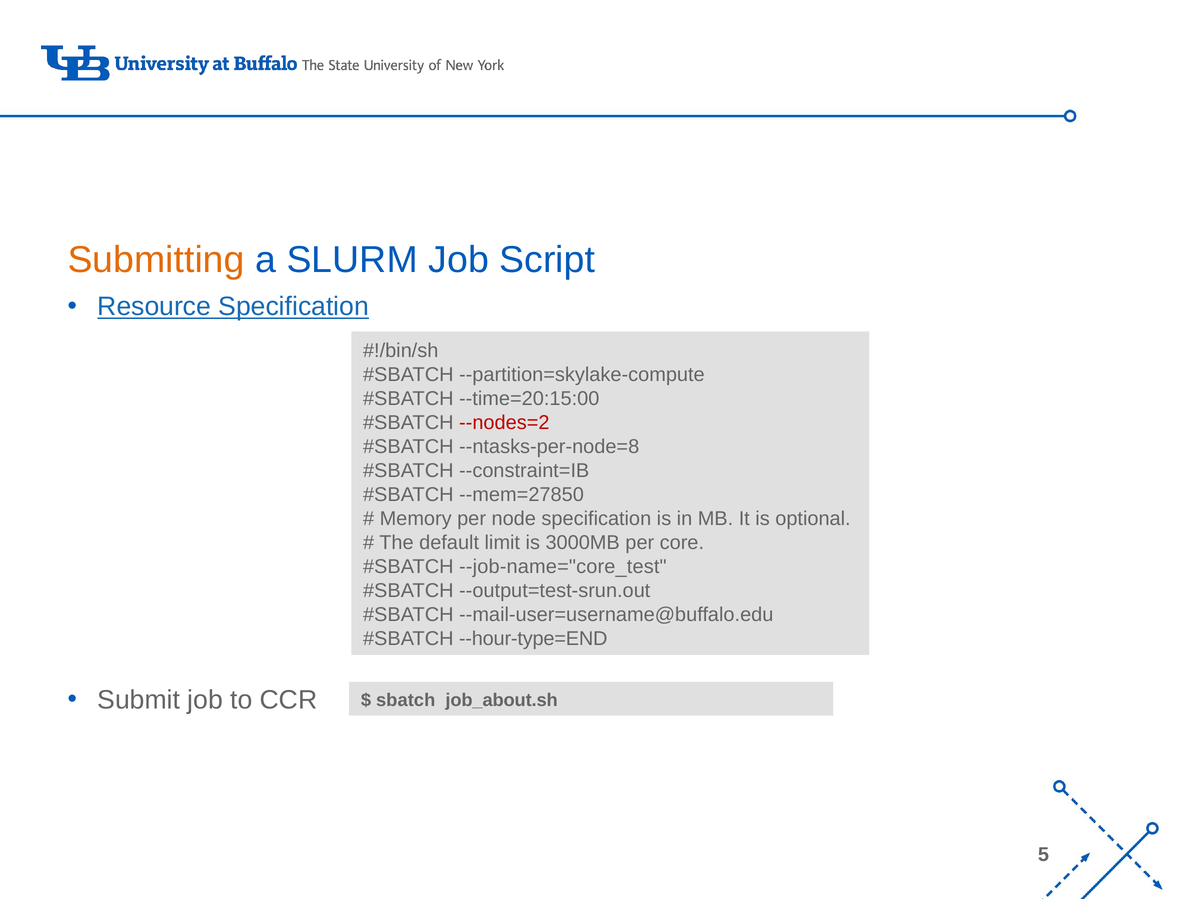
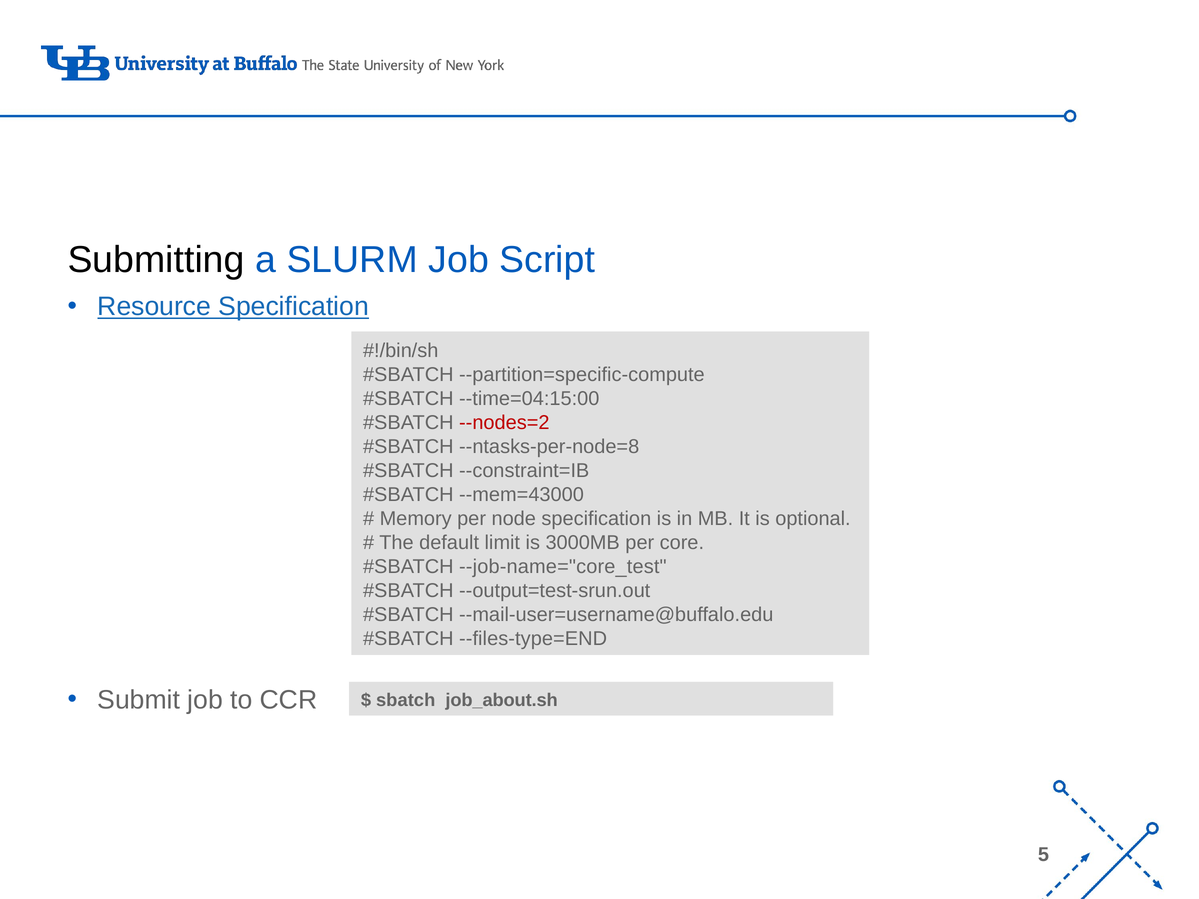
Submitting colour: orange -> black
--partition=skylake-compute: --partition=skylake-compute -> --partition=specific-compute
--time=20:15:00: --time=20:15:00 -> --time=04:15:00
--mem=27850: --mem=27850 -> --mem=43000
--hour-type=END: --hour-type=END -> --files-type=END
